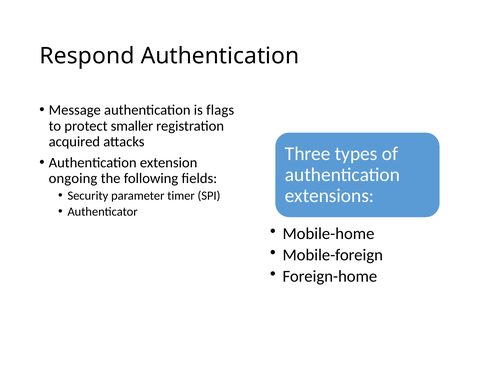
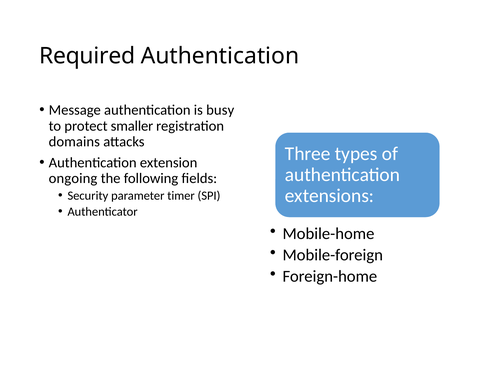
Respond: Respond -> Required
flags: flags -> busy
acquired: acquired -> domains
